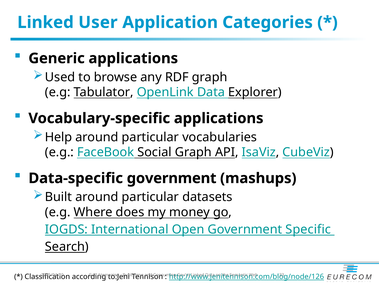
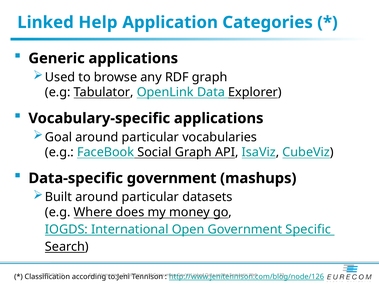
User: User -> Help
Help: Help -> Goal
